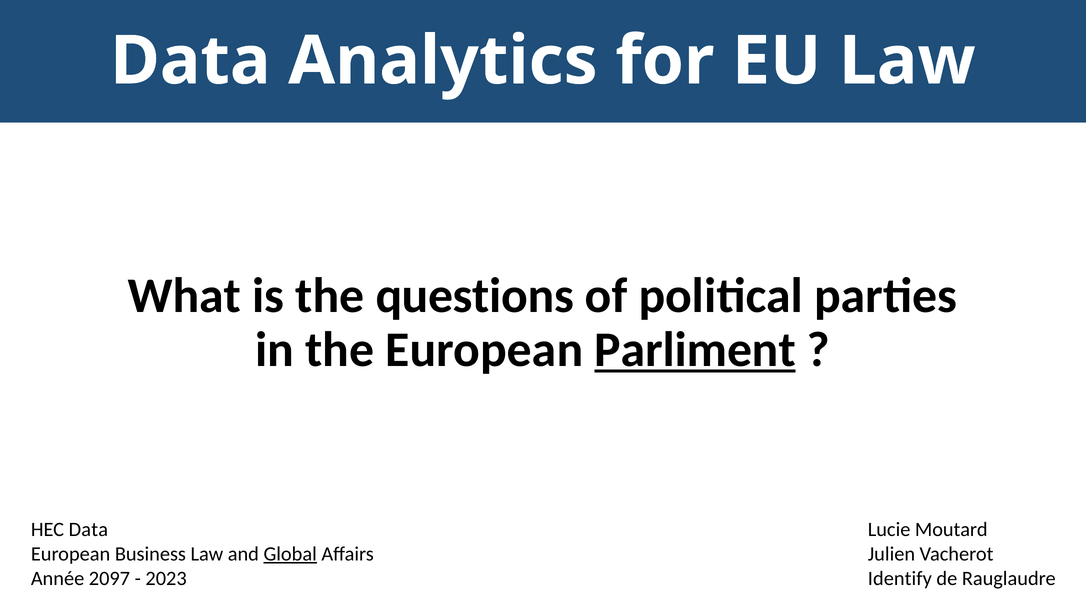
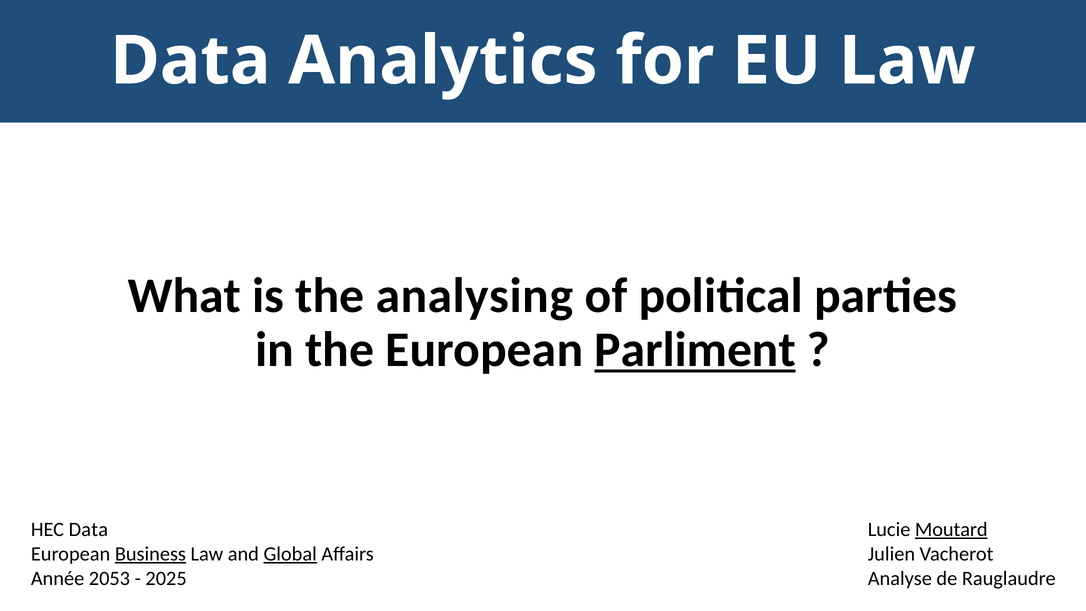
questions: questions -> analysing
Moutard underline: none -> present
Business underline: none -> present
2097: 2097 -> 2053
2023: 2023 -> 2025
Identify: Identify -> Analyse
